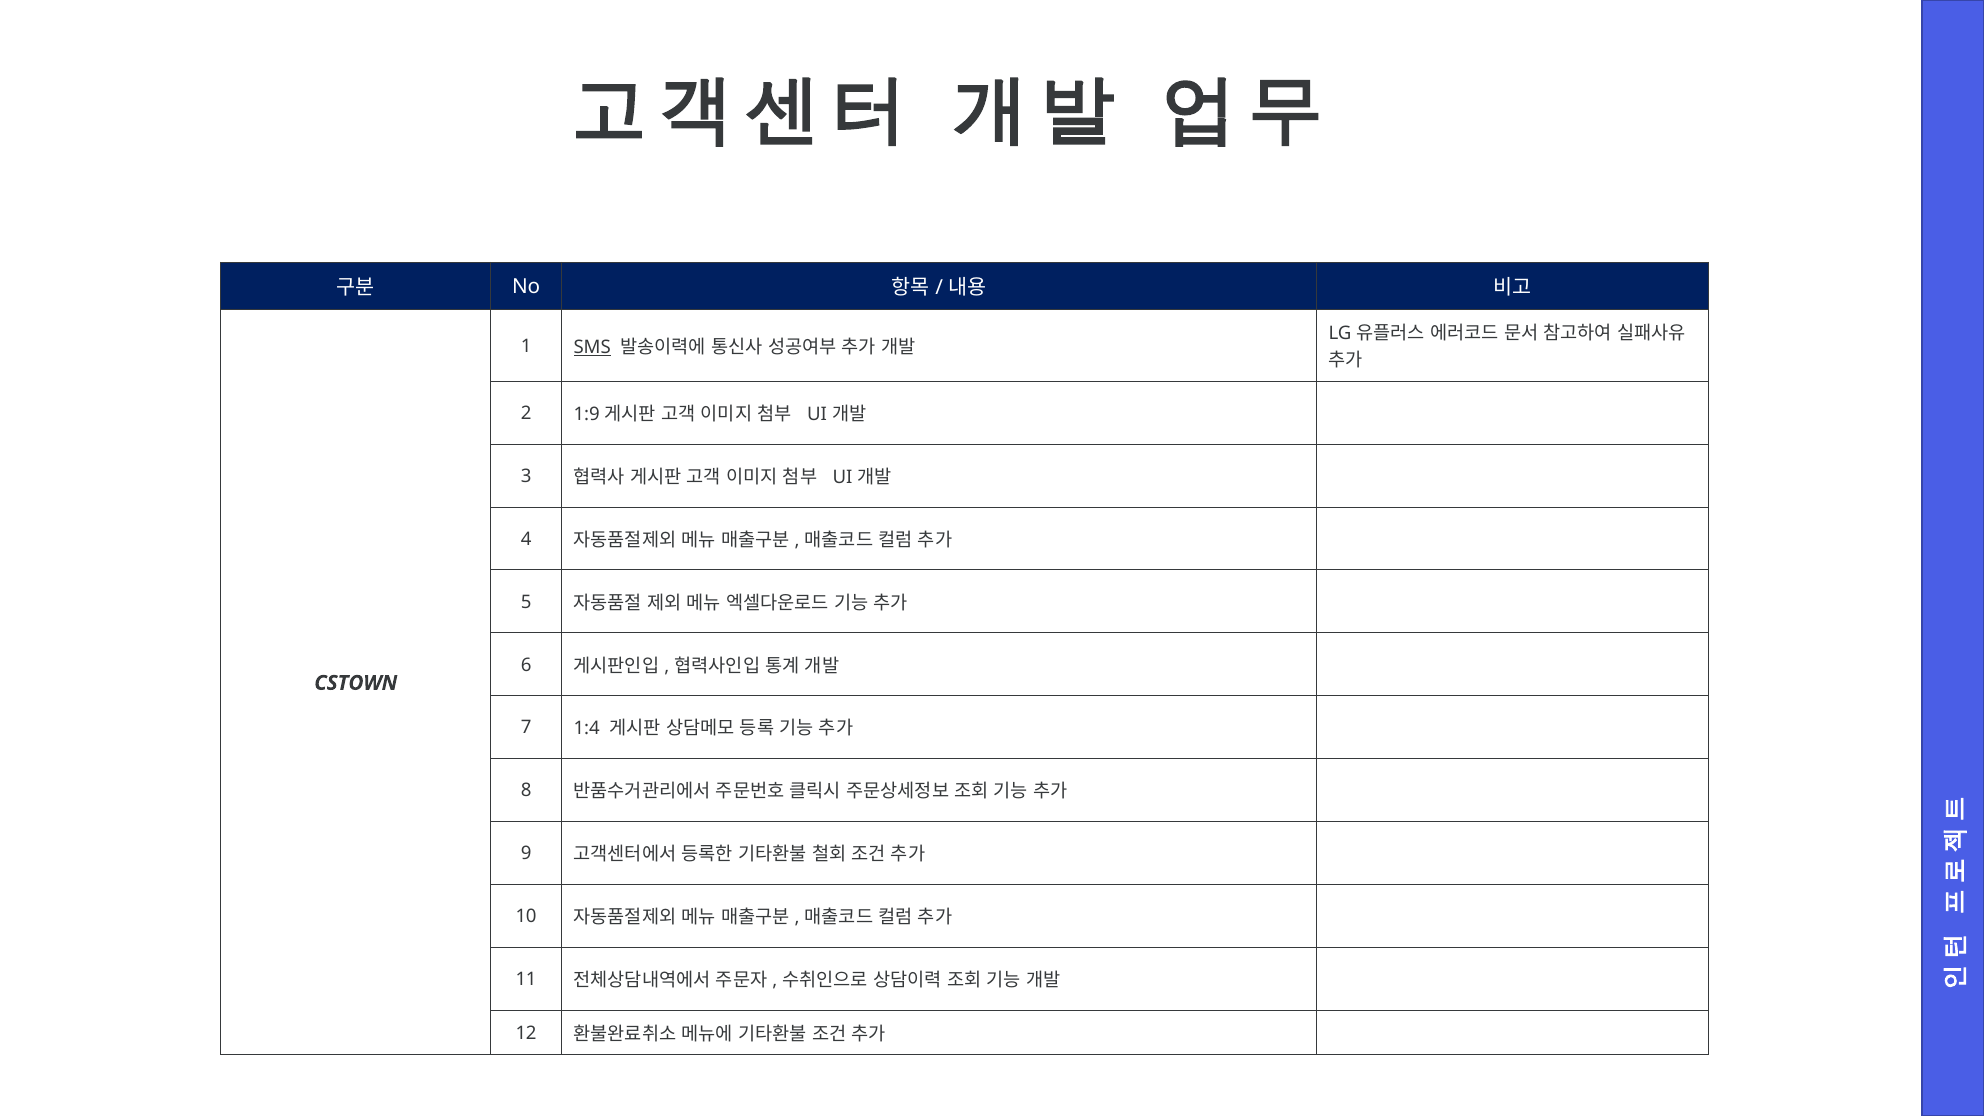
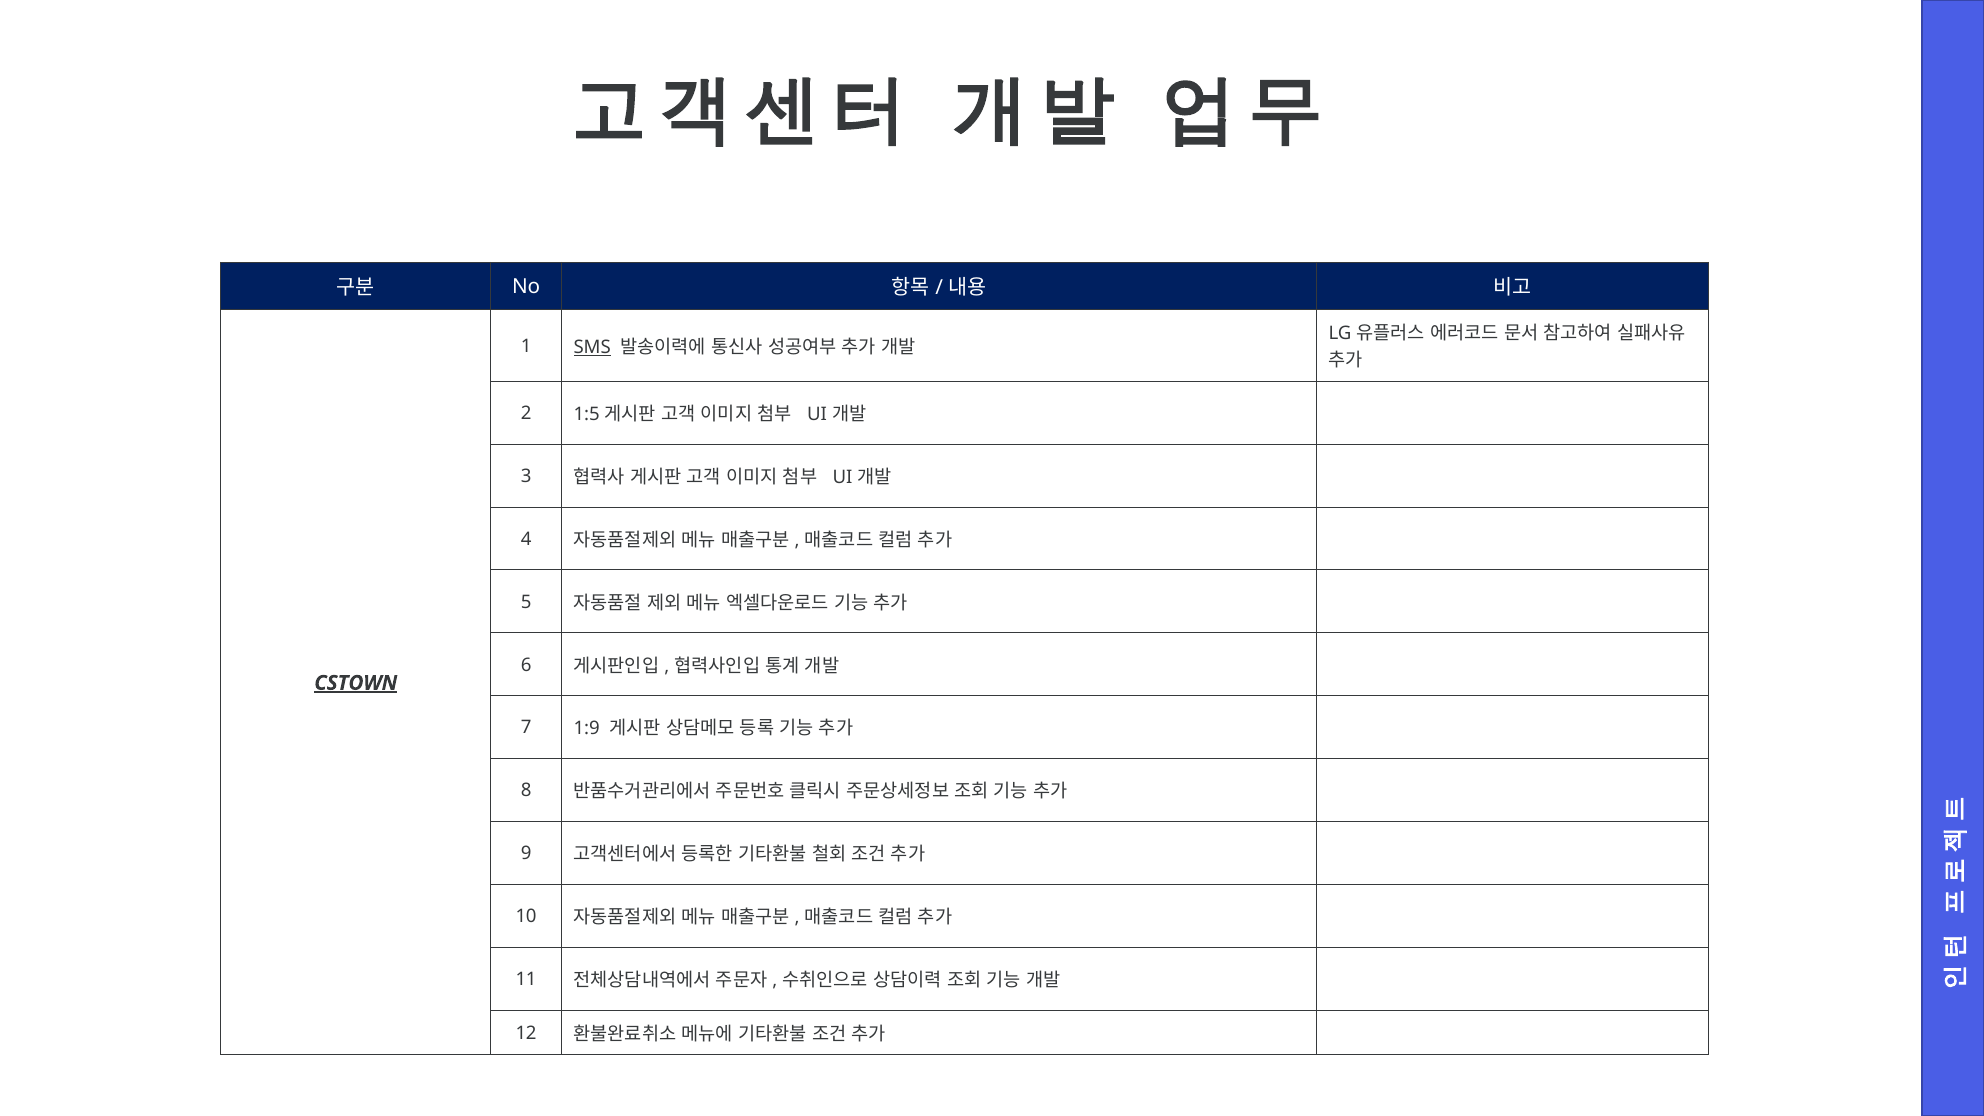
1:9: 1:9 -> 1:5
CSTOWN underline: none -> present
1:4: 1:4 -> 1:9
